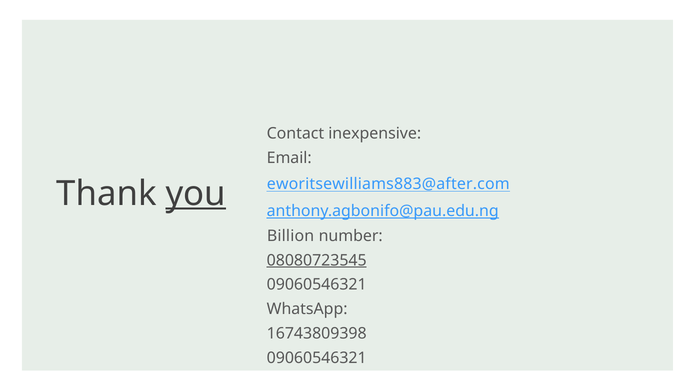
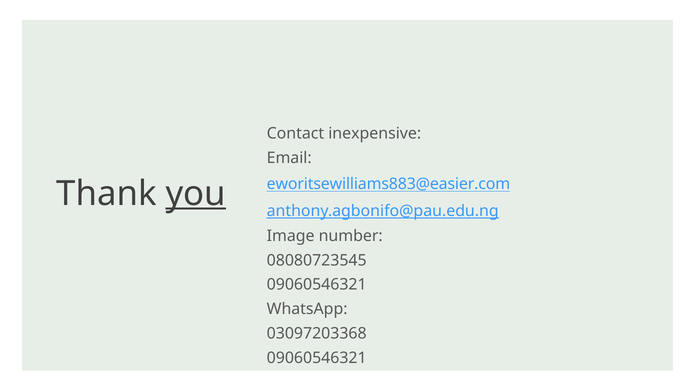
eworitsewilliams883@after.com: eworitsewilliams883@after.com -> eworitsewilliams883@easier.com
Billion: Billion -> Image
08080723545 underline: present -> none
16743809398: 16743809398 -> 03097203368
